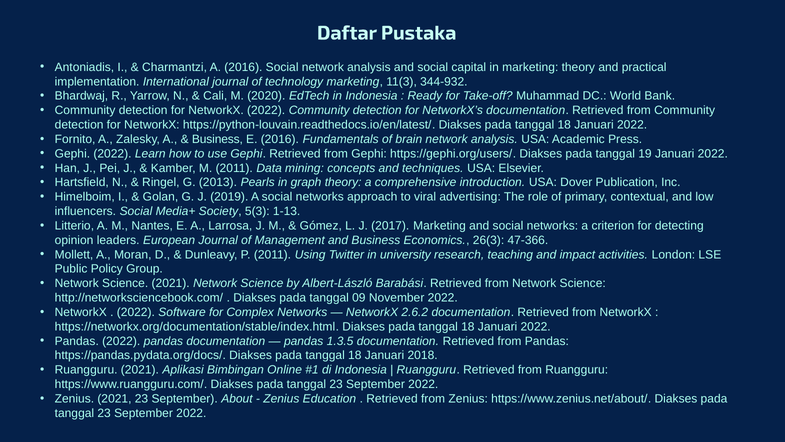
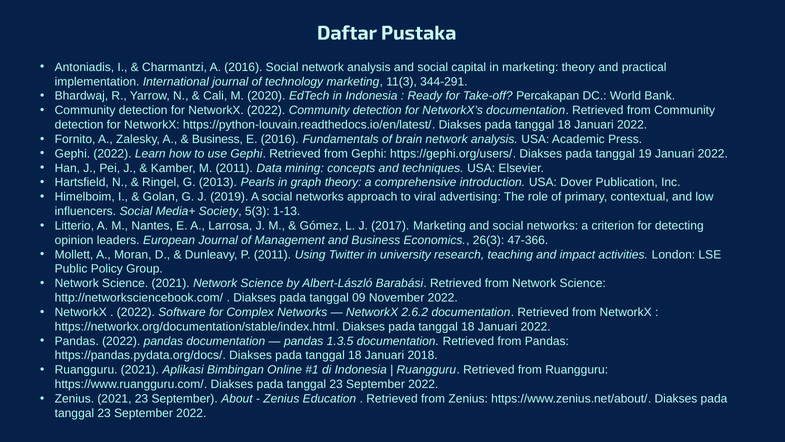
344-932: 344-932 -> 344-291
Muhammad: Muhammad -> Percakapan
